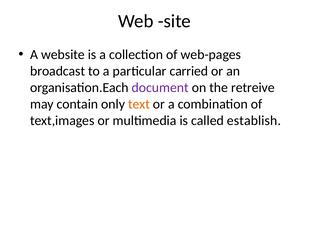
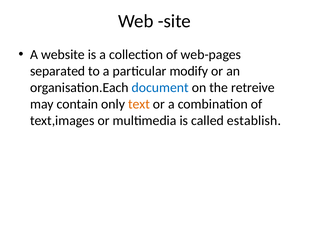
broadcast: broadcast -> separated
carried: carried -> modify
document colour: purple -> blue
